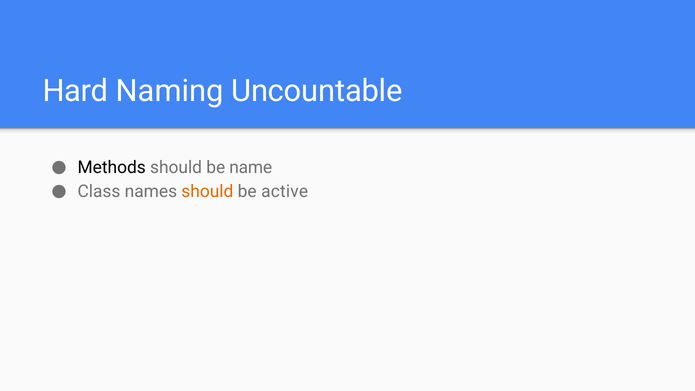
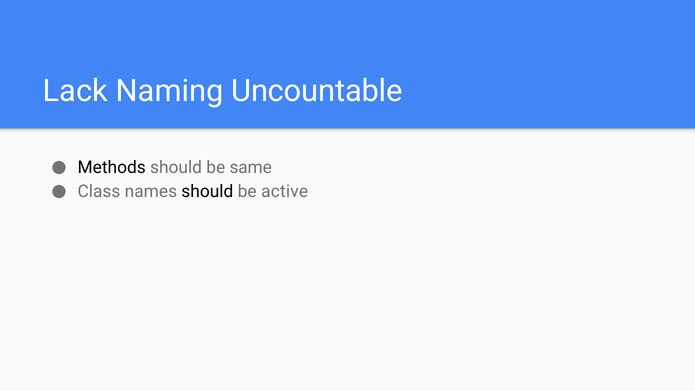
Hard: Hard -> Lack
name: name -> same
should at (207, 192) colour: orange -> black
